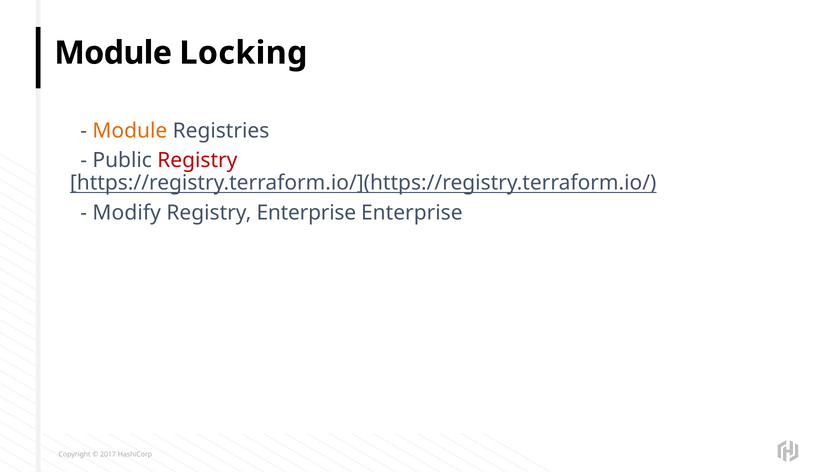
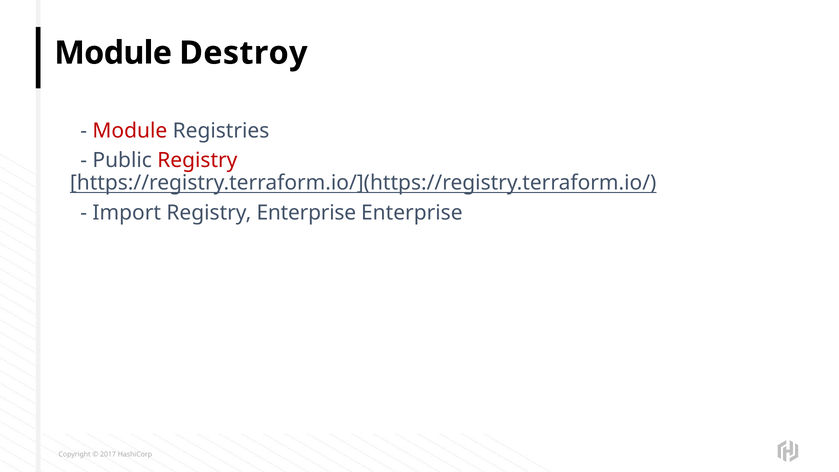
Locking: Locking -> Destroy
Module at (130, 131) colour: orange -> red
Modify: Modify -> Import
